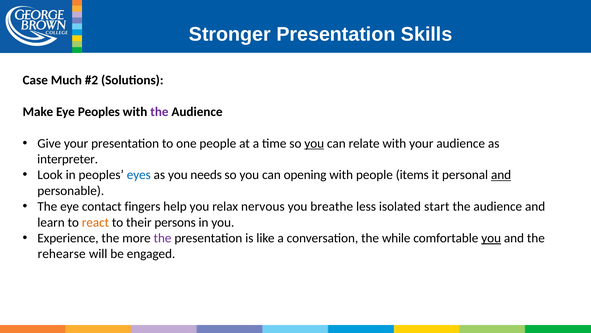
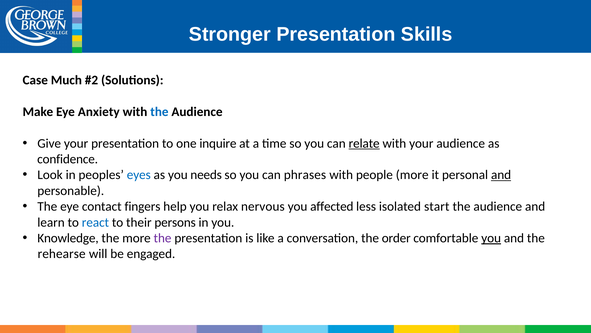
Eye Peoples: Peoples -> Anxiety
the at (159, 112) colour: purple -> blue
one people: people -> inquire
you at (314, 143) underline: present -> none
relate underline: none -> present
interpreter: interpreter -> confidence
opening: opening -> phrases
people items: items -> more
breathe: breathe -> affected
react colour: orange -> blue
Experience: Experience -> Knowledge
while: while -> order
